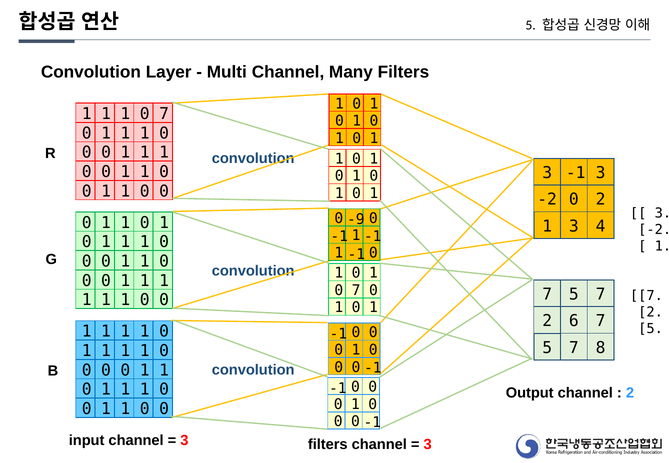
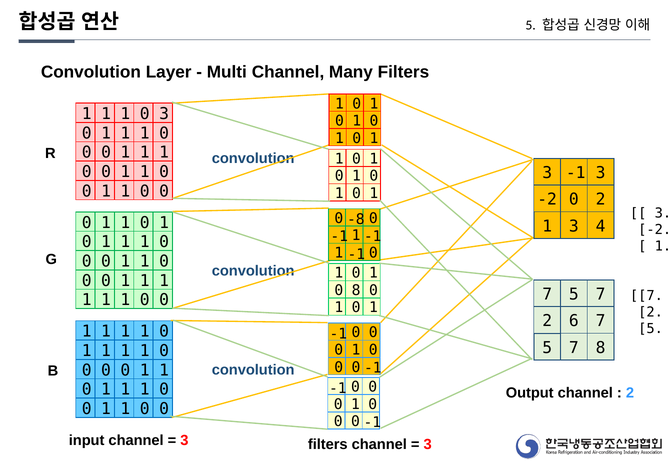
1 1 0 7: 7 -> 3
-9: -9 -> -8
7 at (356, 290): 7 -> 8
